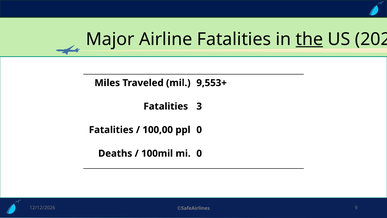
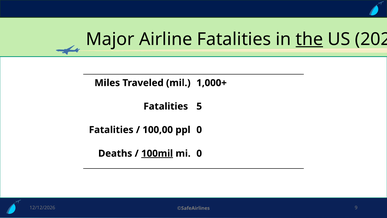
9,553+: 9,553+ -> 1,000+
3: 3 -> 5
100mil underline: none -> present
